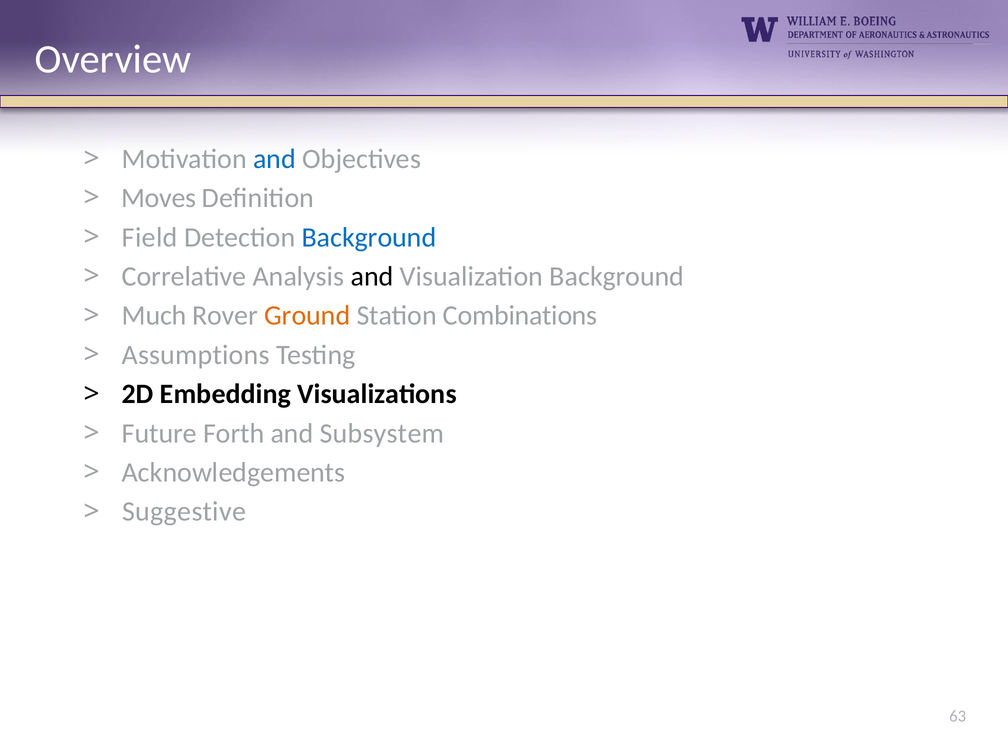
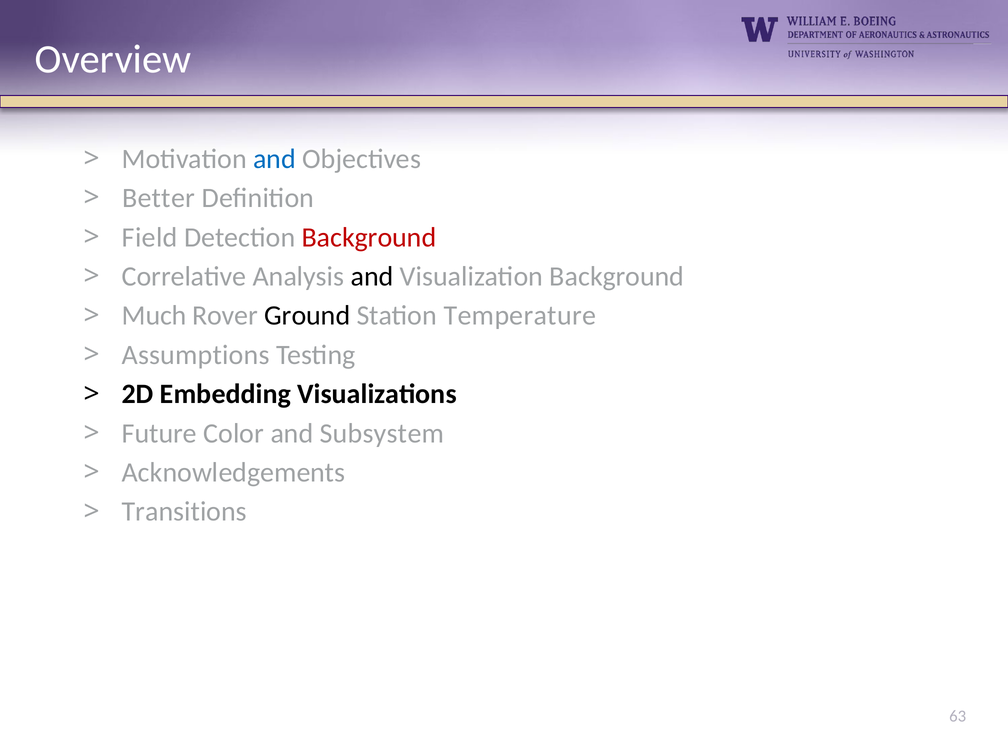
Moves: Moves -> Better
Background at (369, 237) colour: blue -> red
Ground colour: orange -> black
Combinations: Combinations -> Temperature
Forth: Forth -> Color
Suggestive: Suggestive -> Transitions
